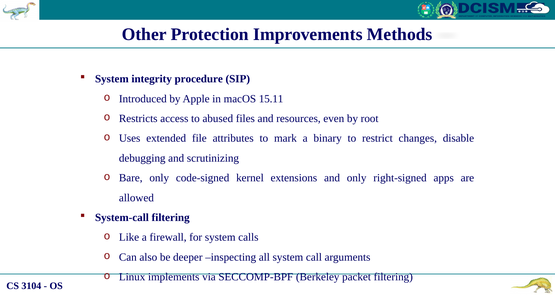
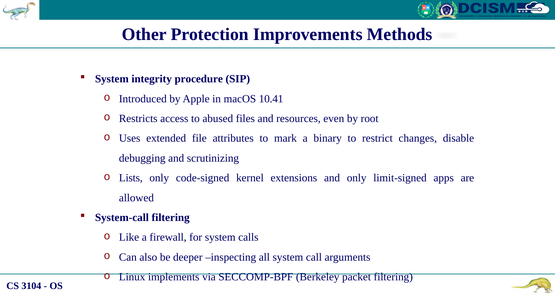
15.11: 15.11 -> 10.41
Bare: Bare -> Lists
right-signed: right-signed -> limit-signed
